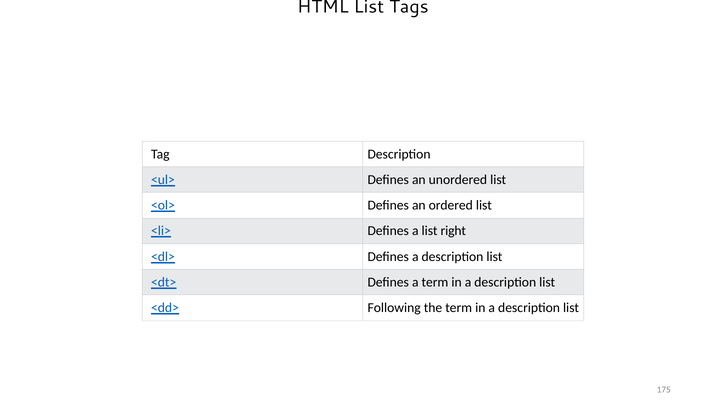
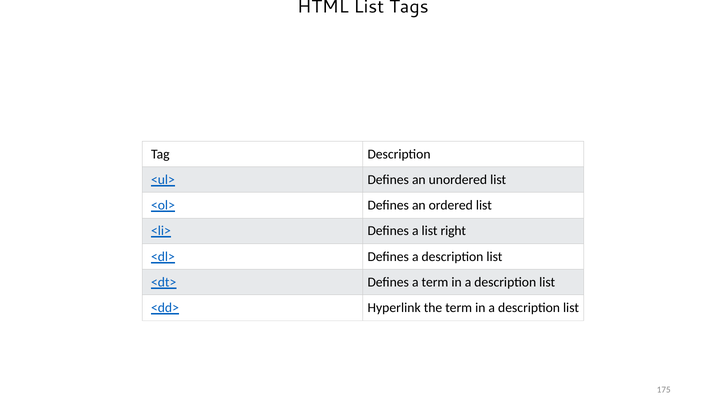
Following: Following -> Hyperlink
